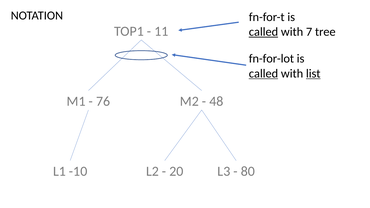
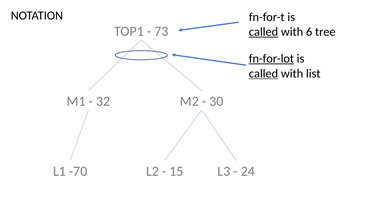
11: 11 -> 73
7: 7 -> 6
fn-for-lot underline: none -> present
list underline: present -> none
76: 76 -> 32
48: 48 -> 30
-10: -10 -> -70
20: 20 -> 15
80: 80 -> 24
